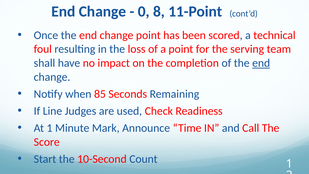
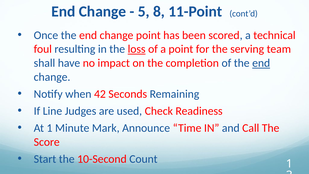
0 at (144, 12): 0 -> 5
loss underline: none -> present
85: 85 -> 42
